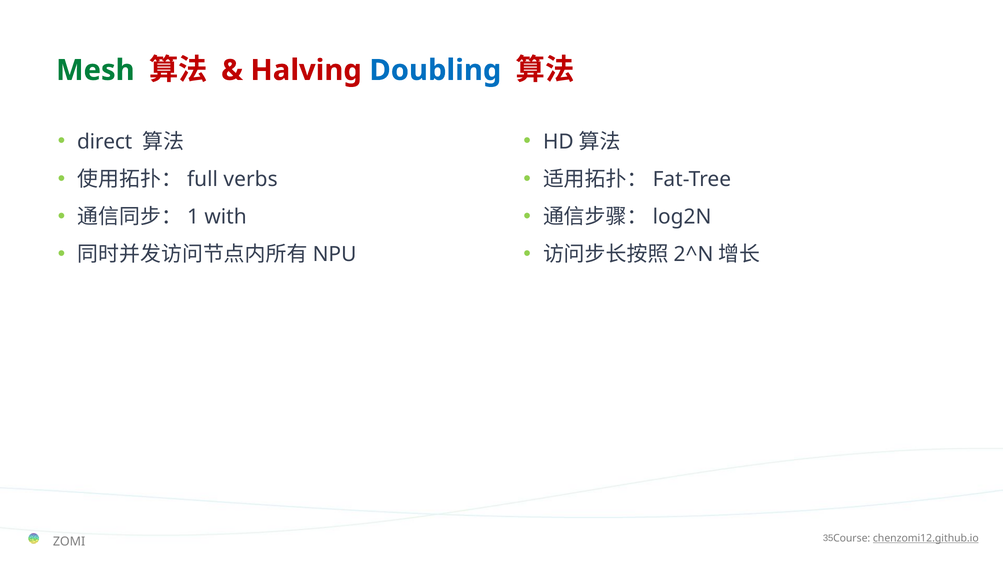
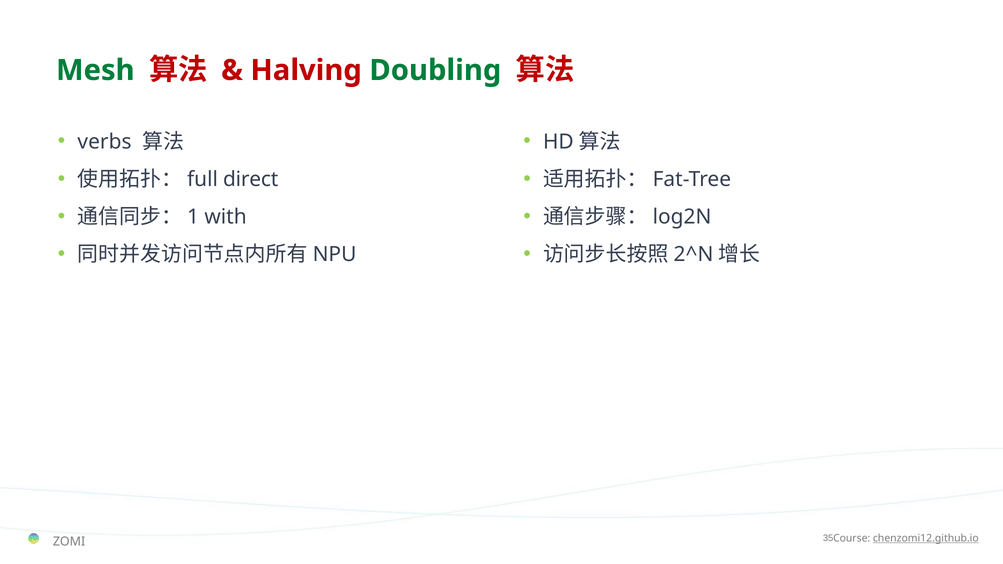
Doubling colour: blue -> green
direct: direct -> verbs
verbs: verbs -> direct
